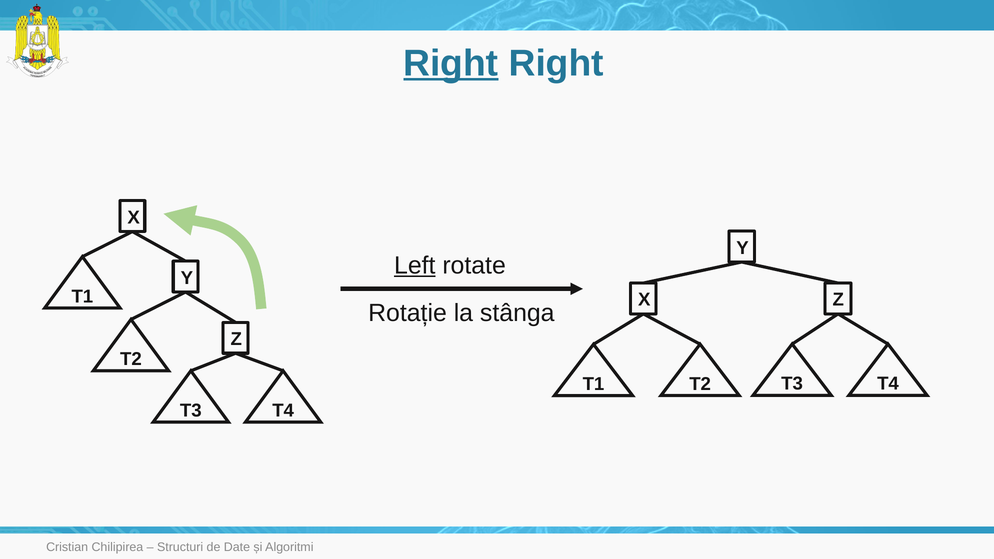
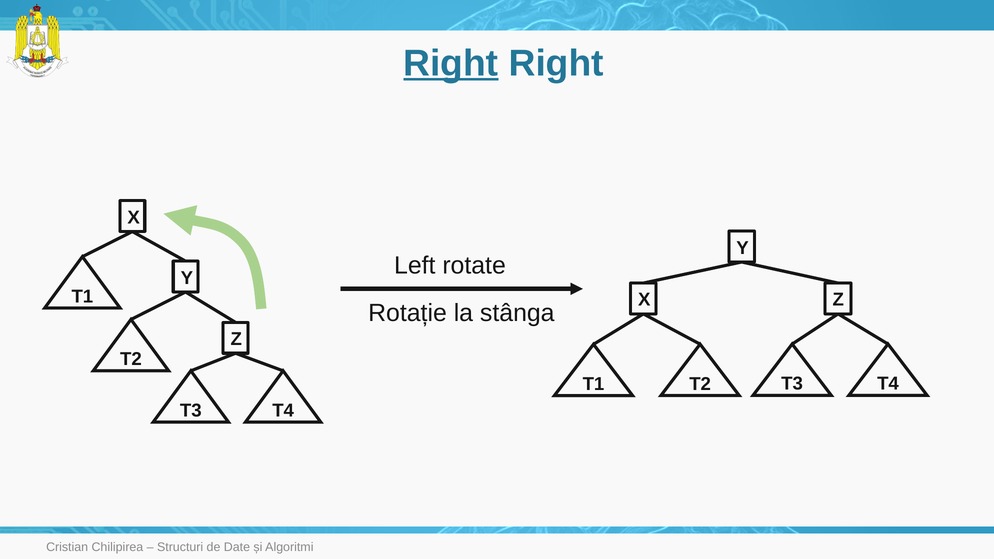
Left underline: present -> none
